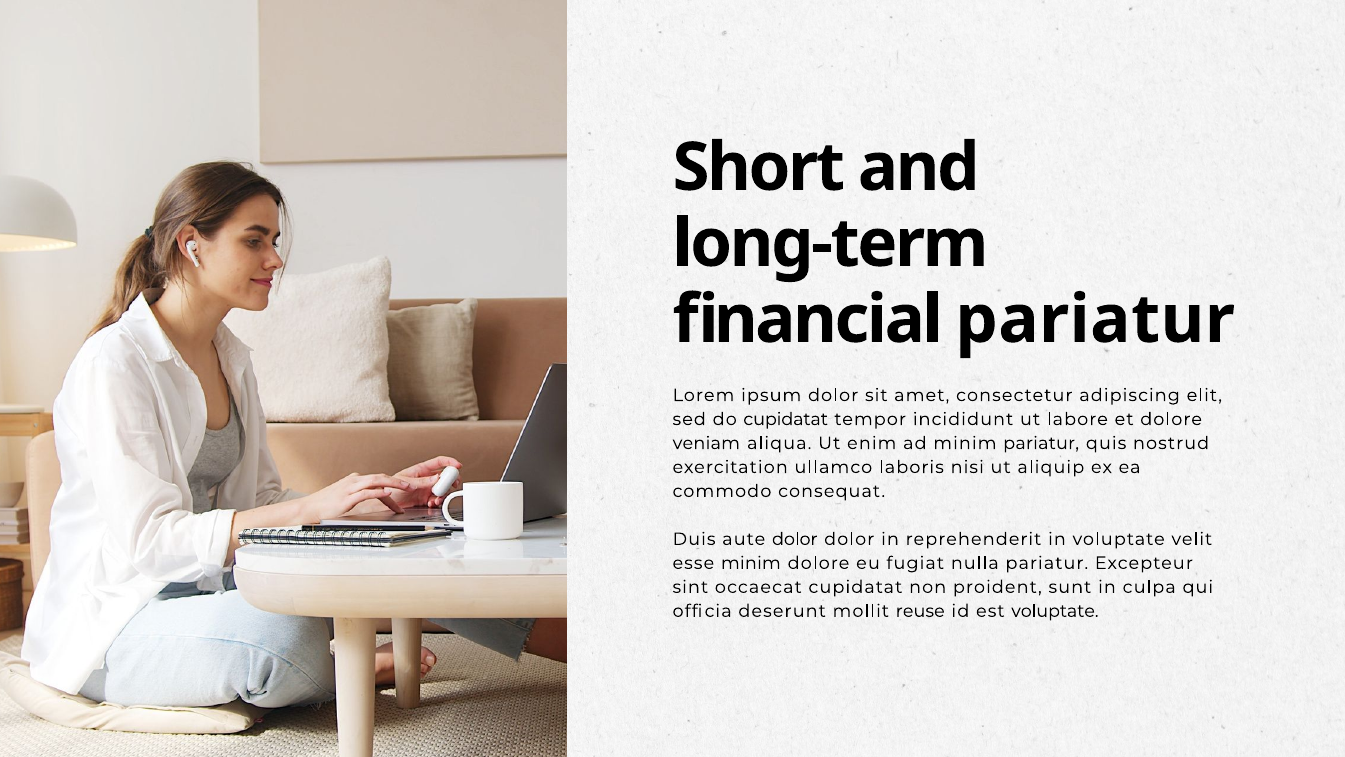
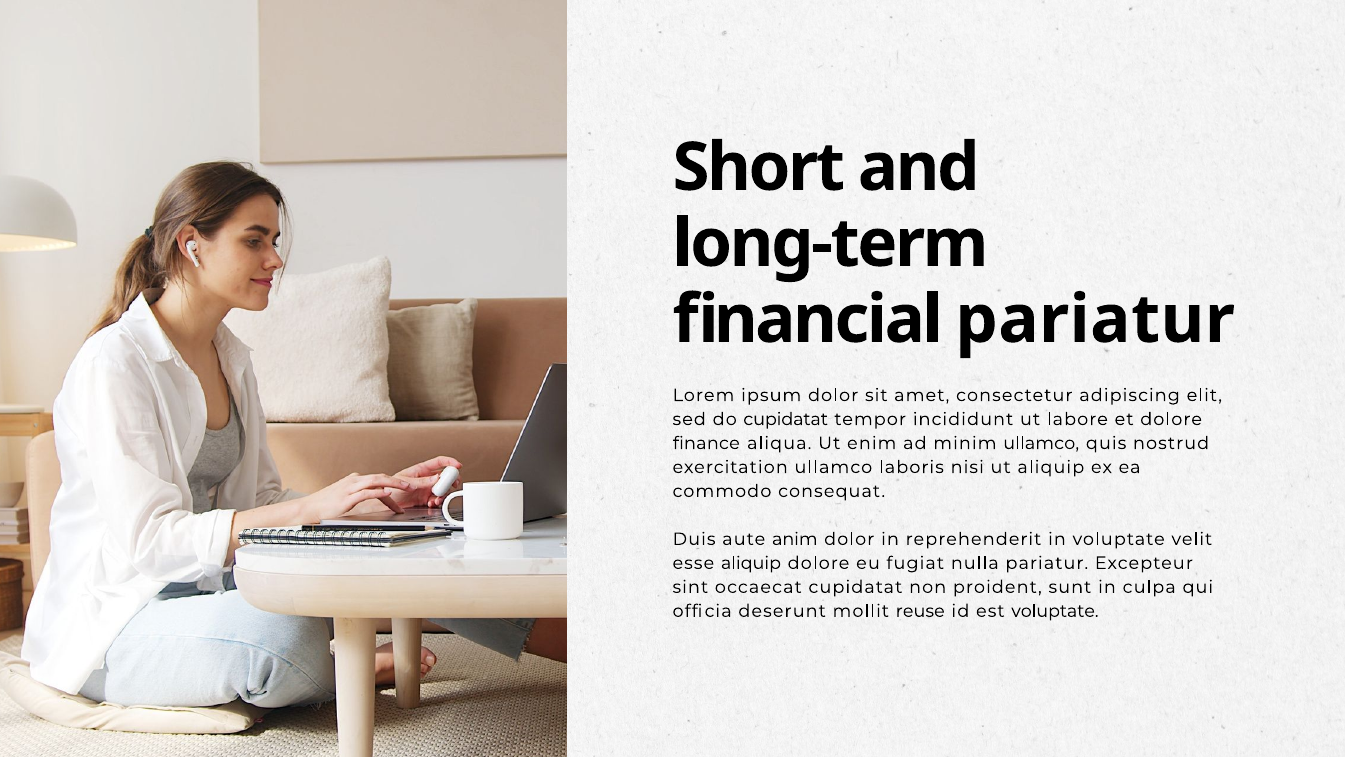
veniam: veniam -> finance
minim pariatur: pariatur -> ullamco
aute dolor: dolor -> anim
esse minim: minim -> aliquip
